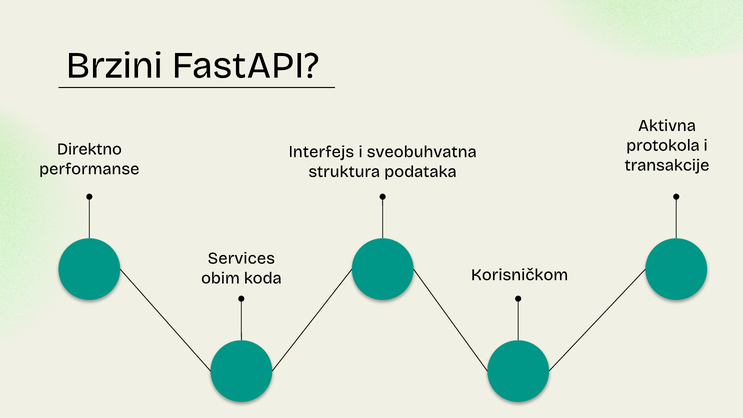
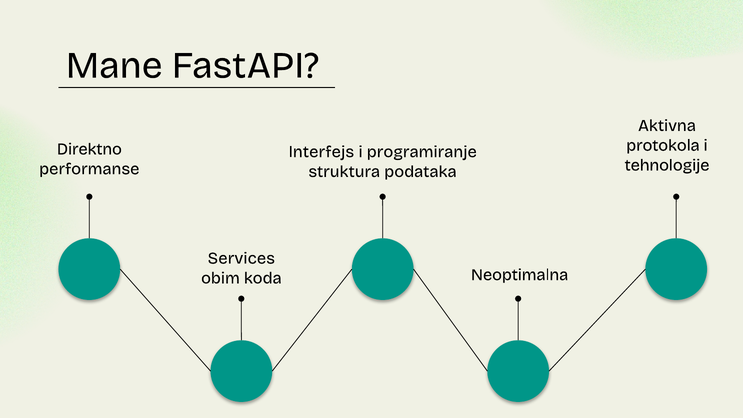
Brzini: Brzini -> Mane
sveobuhvatna: sveobuhvatna -> programiranje
transakcije: transakcije -> tehnologije
Korisničkom: Korisničkom -> Neoptimalna
